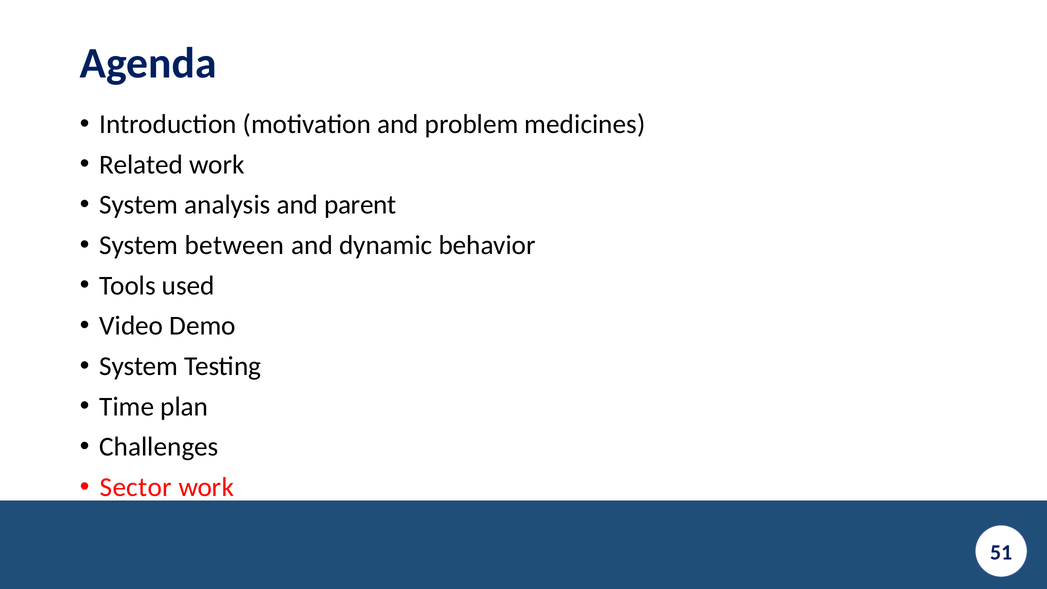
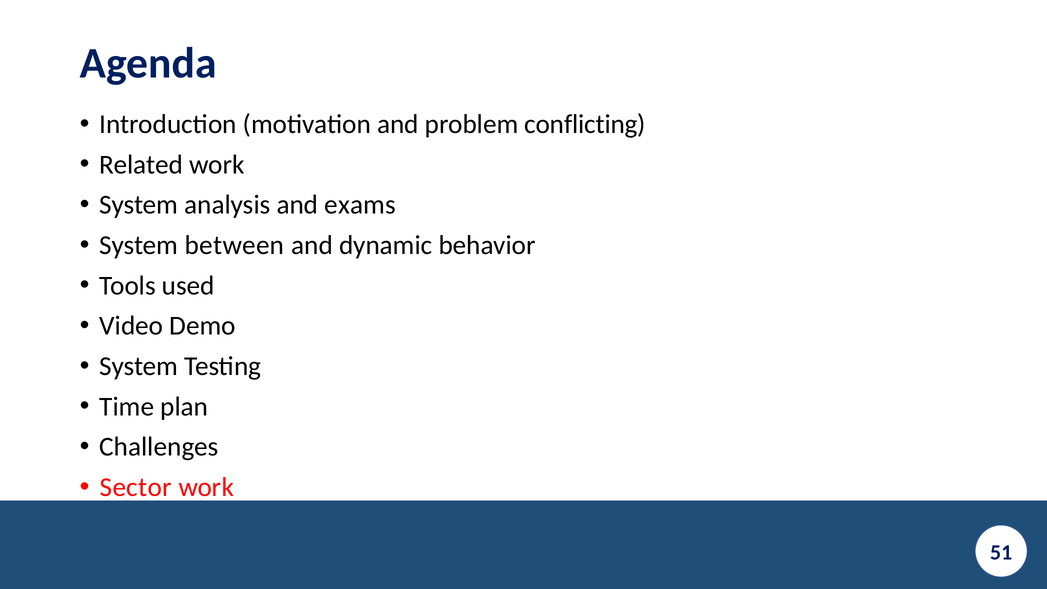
medicines: medicines -> conflicting
parent: parent -> exams
